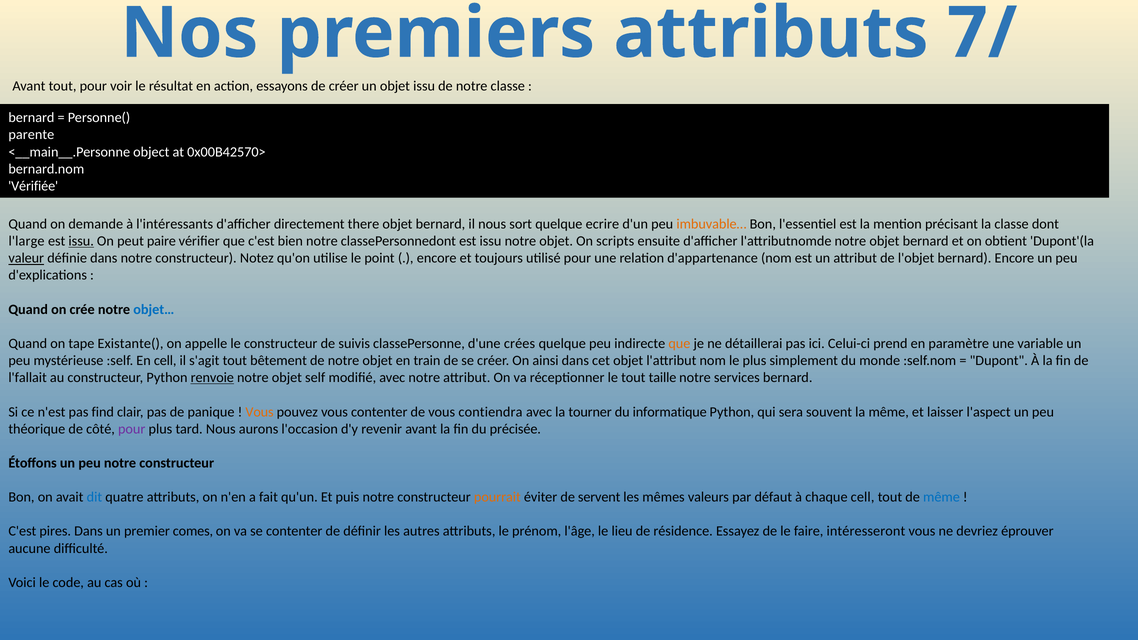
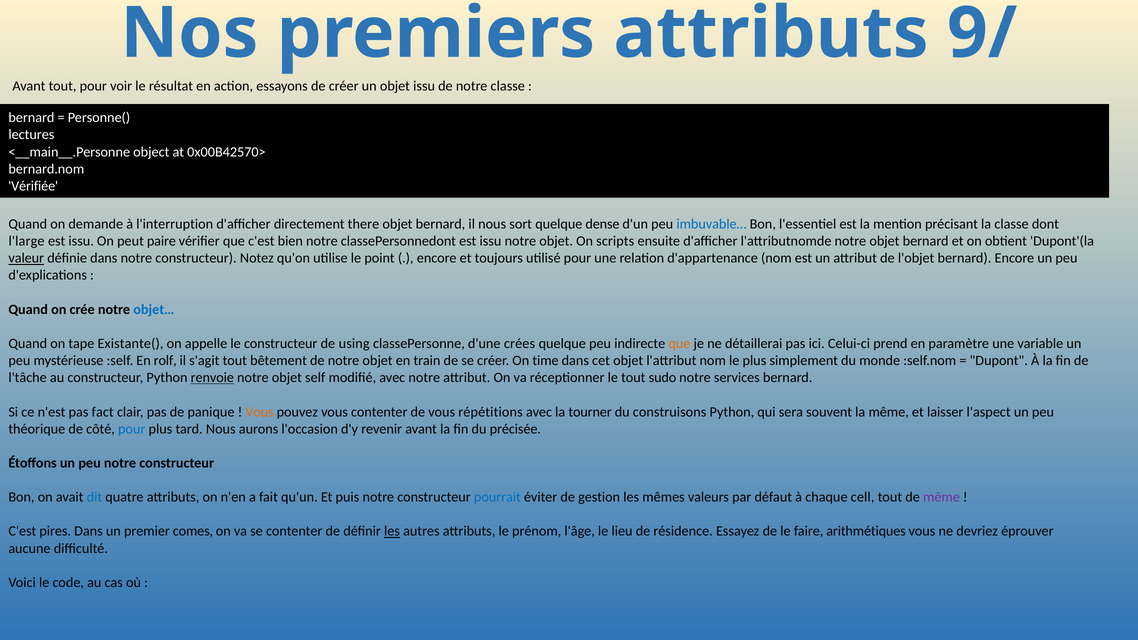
7/: 7/ -> 9/
parente: parente -> lectures
l'intéressants: l'intéressants -> l'interruption
ecrire: ecrire -> dense
imbuvable… colour: orange -> blue
issu at (81, 241) underline: present -> none
suivis: suivis -> using
En cell: cell -> rolf
ainsi: ainsi -> time
l'fallait: l'fallait -> l'tâche
taille: taille -> sudo
find: find -> fact
contiendra: contiendra -> répétitions
informatique: informatique -> construisons
pour at (132, 429) colour: purple -> blue
pourrait colour: orange -> blue
servent: servent -> gestion
même at (941, 497) colour: blue -> purple
les at (392, 531) underline: none -> present
intéresseront: intéresseront -> arithmétiques
